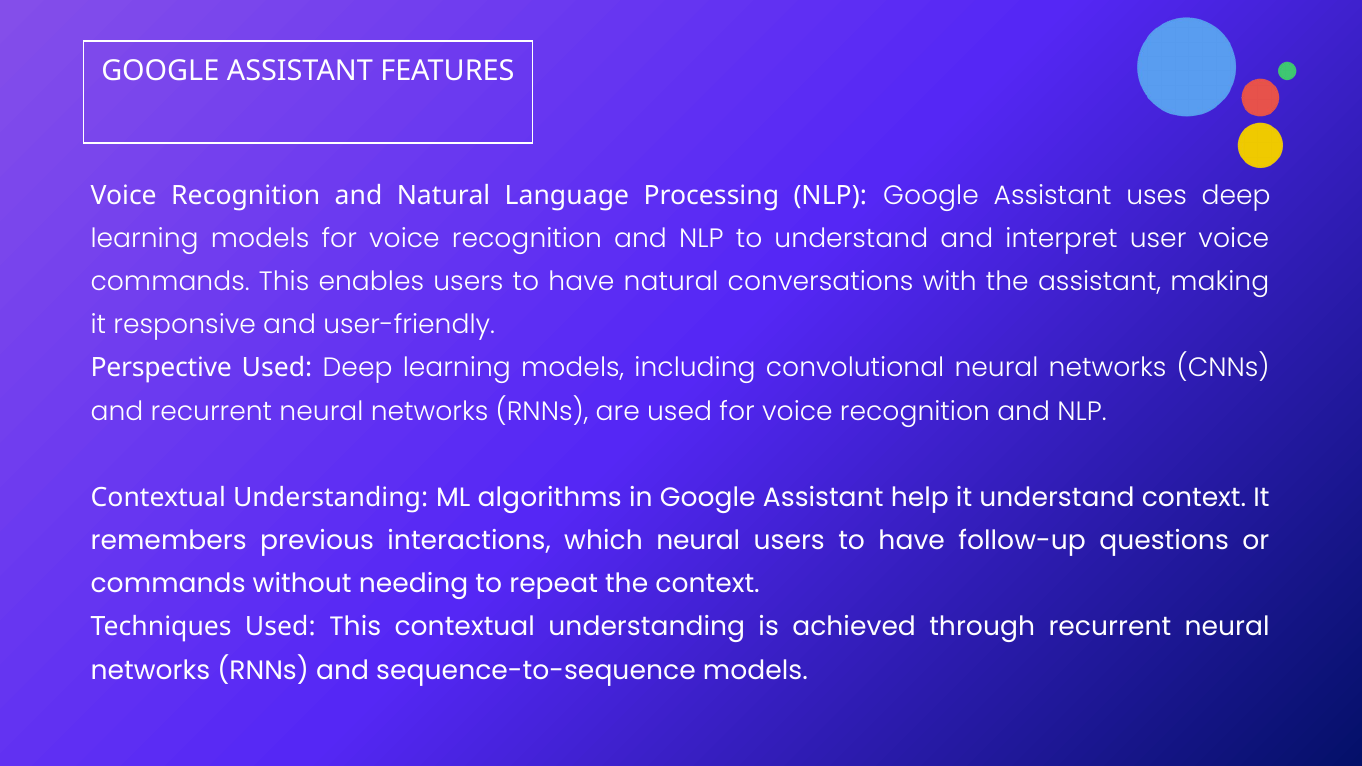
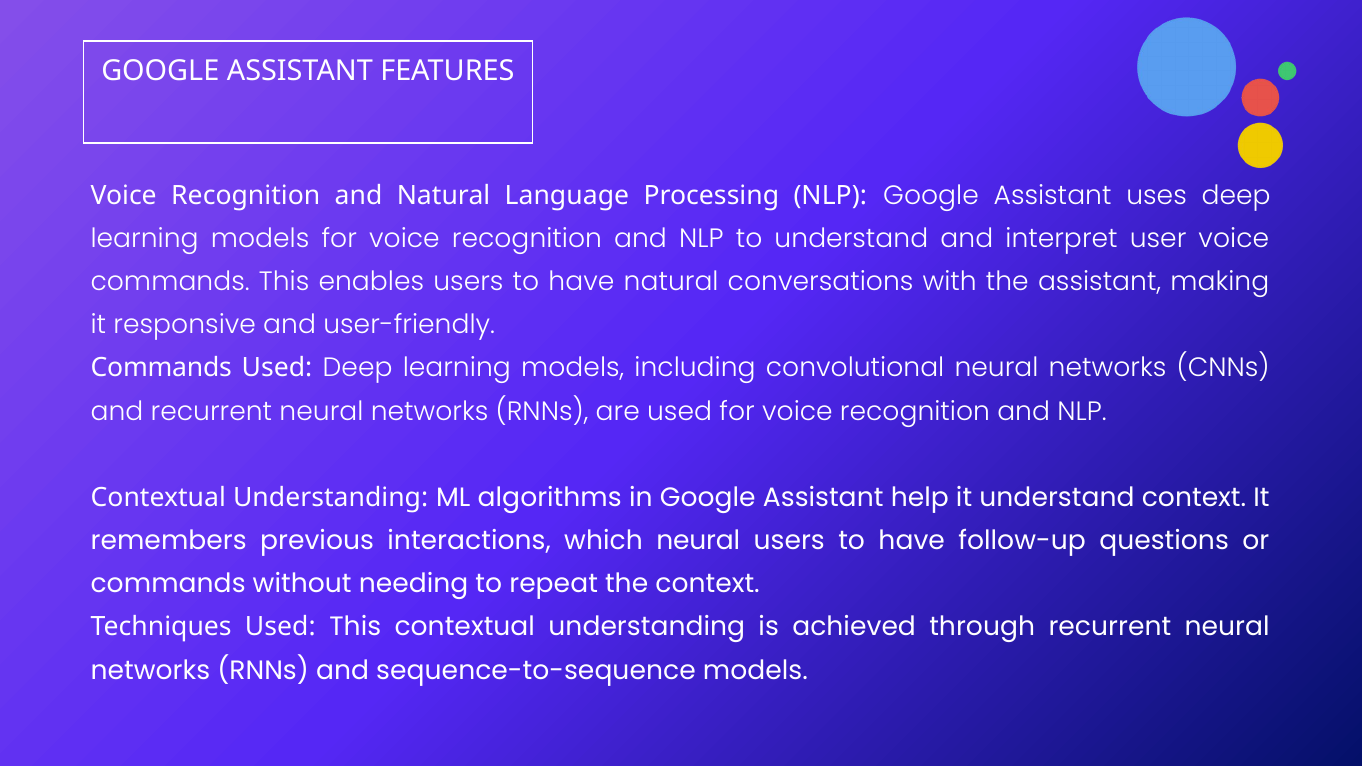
Perspective at (161, 368): Perspective -> Commands
